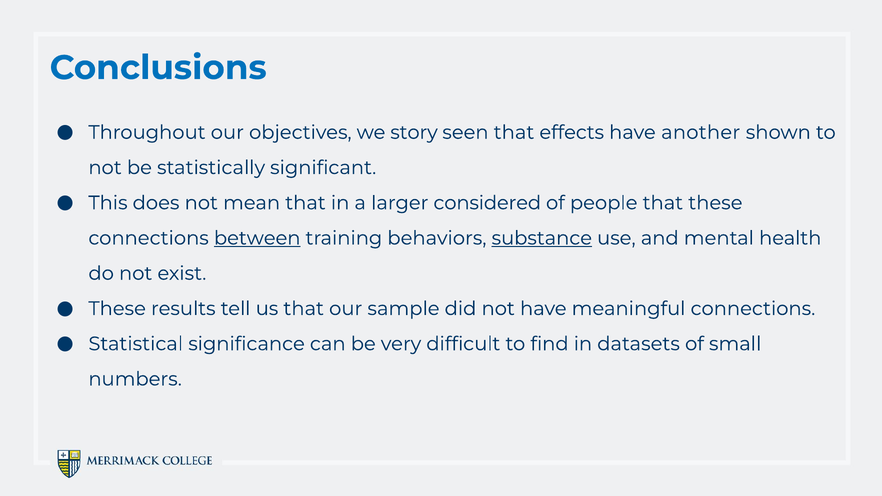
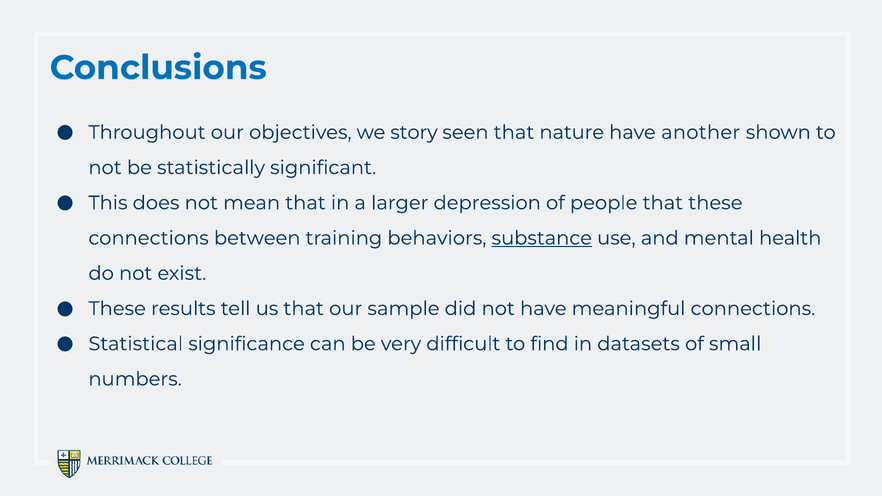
effects: effects -> nature
considered: considered -> depression
between underline: present -> none
